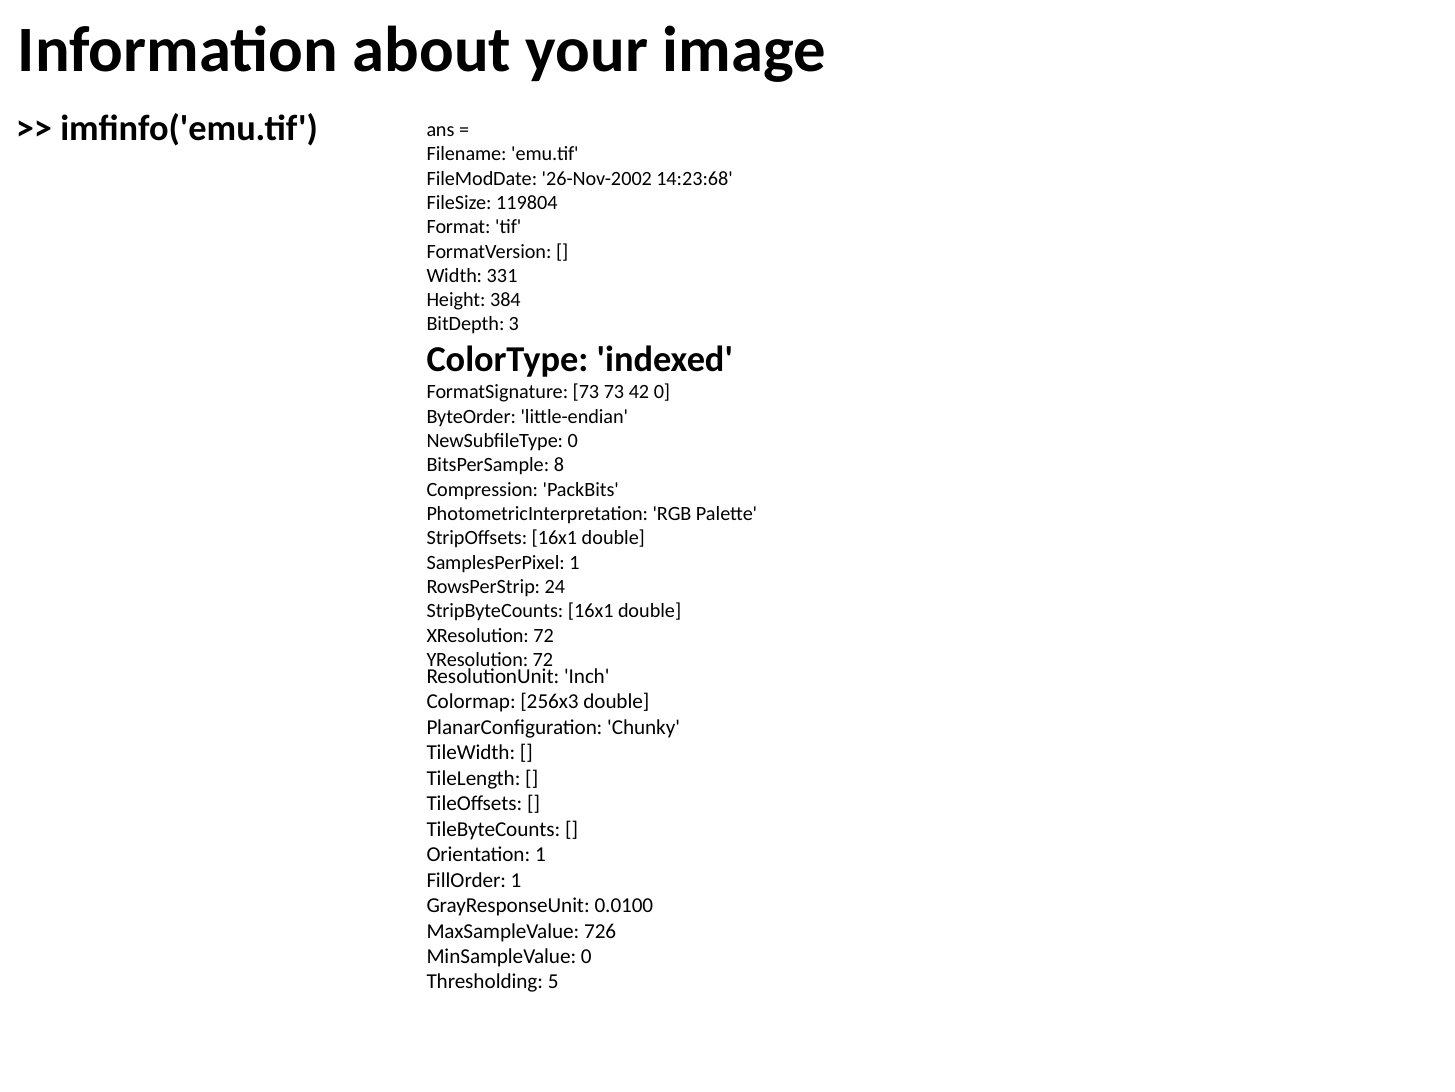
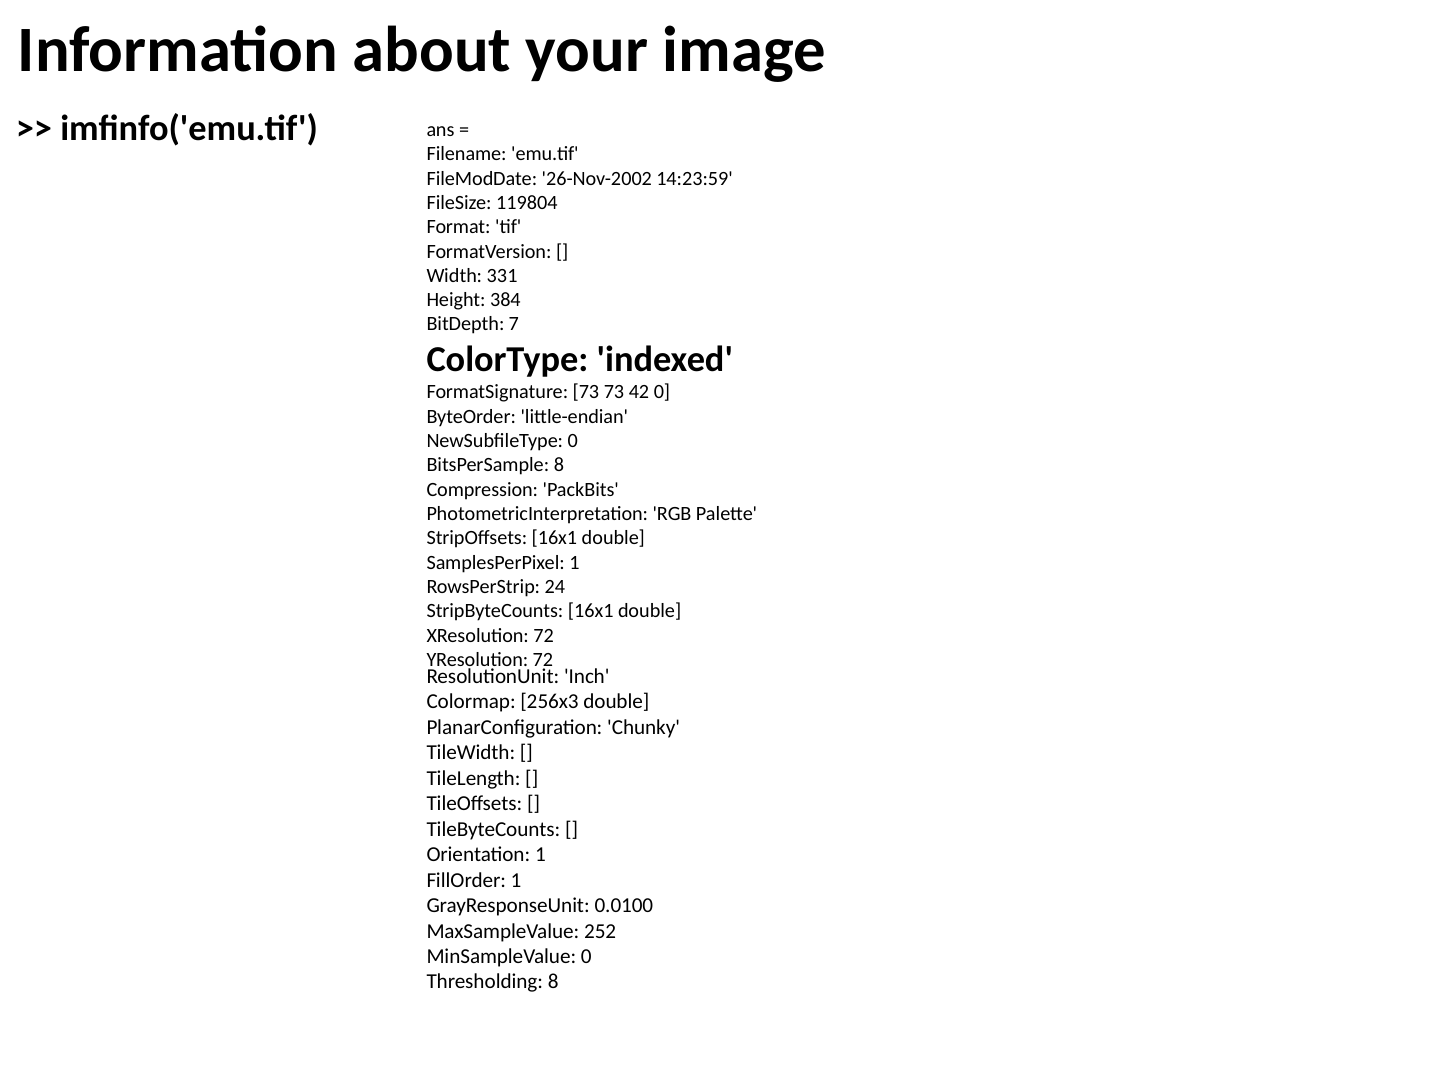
14:23:68: 14:23:68 -> 14:23:59
3: 3 -> 7
726: 726 -> 252
Thresholding 5: 5 -> 8
